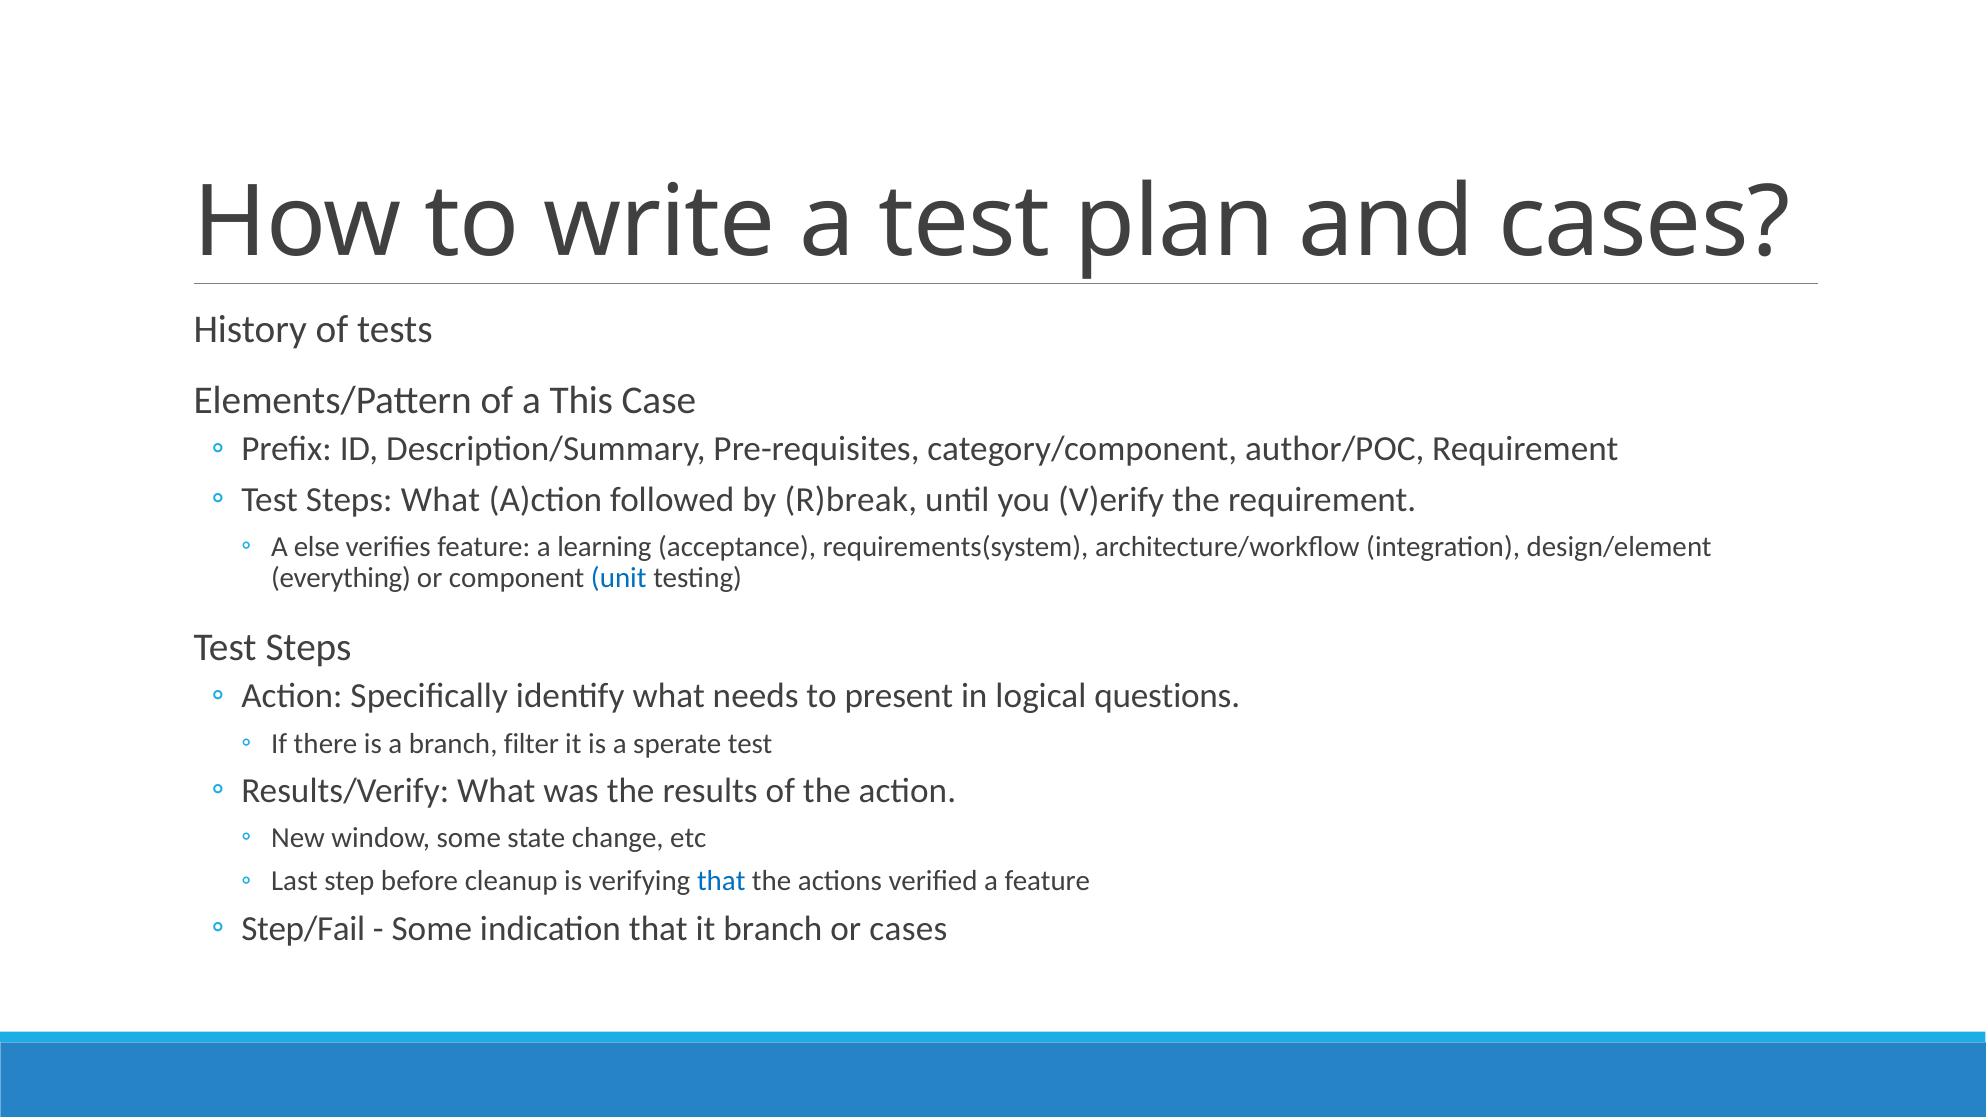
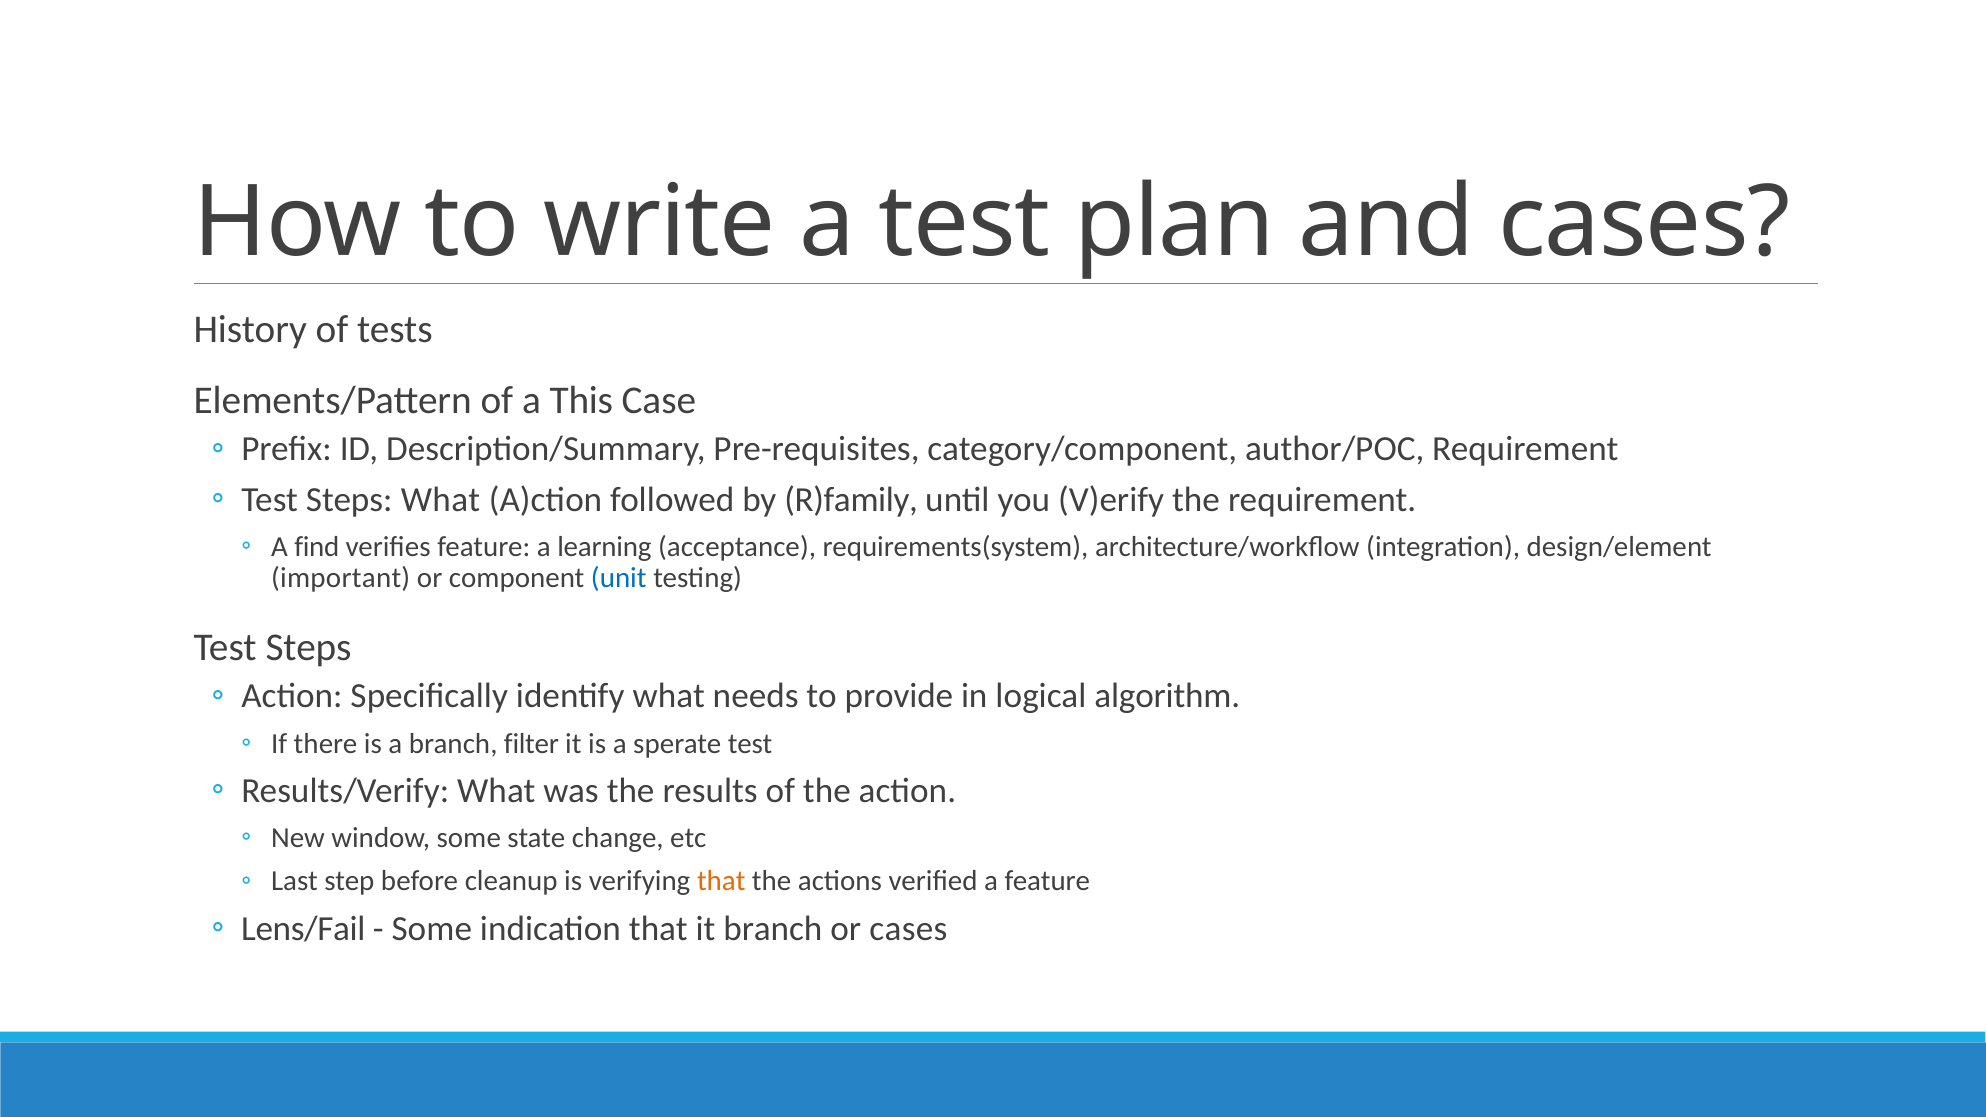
R)break: R)break -> R)family
else: else -> find
everything: everything -> important
present: present -> provide
questions: questions -> algorithm
that at (721, 881) colour: blue -> orange
Step/Fail: Step/Fail -> Lens/Fail
